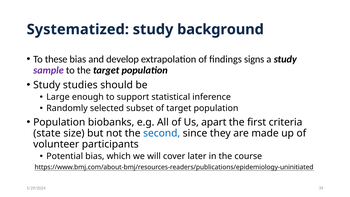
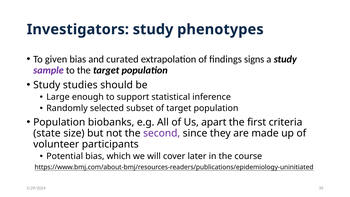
Systematized: Systematized -> Investigators
background: background -> phenotypes
these: these -> given
develop: develop -> curated
second colour: blue -> purple
